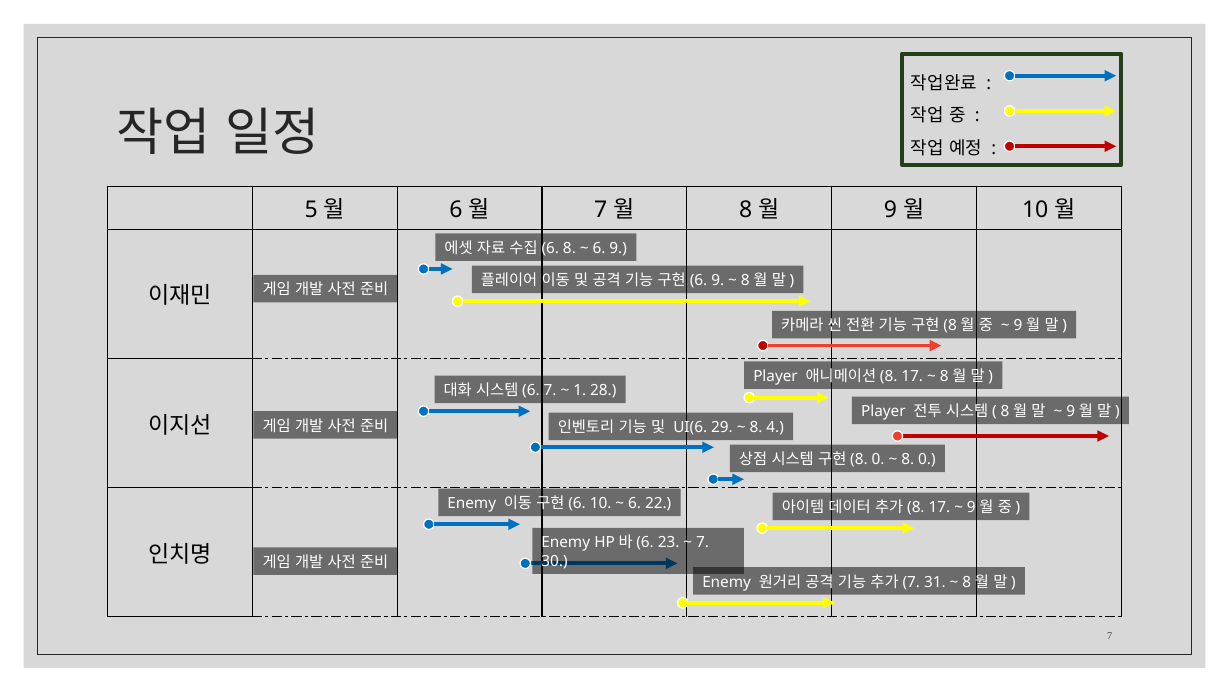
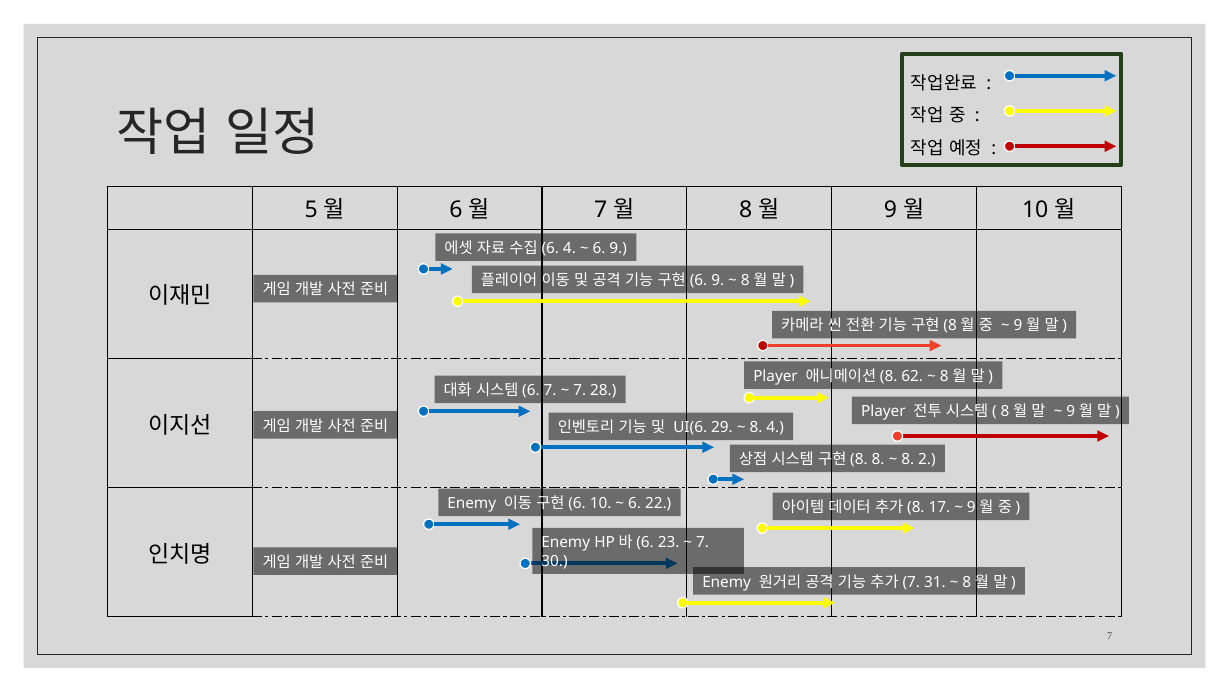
8 at (569, 248): 8 -> 4
17 at (912, 376): 17 -> 62
1 at (580, 390): 1 -> 7
0 at (878, 459): 0 -> 8
8 0: 0 -> 2
